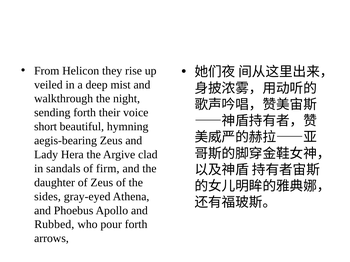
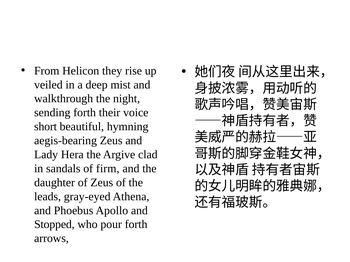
sides: sides -> leads
Rubbed: Rubbed -> Stopped
